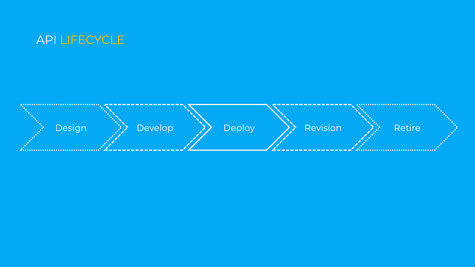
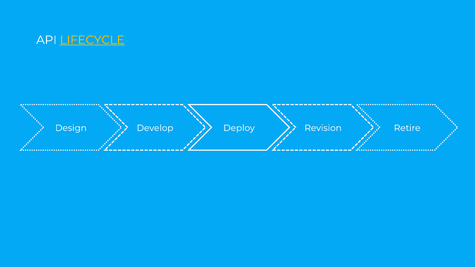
LIFECYCLE underline: none -> present
